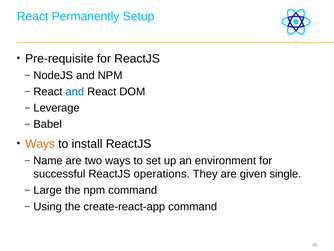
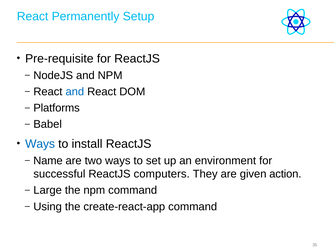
Leverage: Leverage -> Platforms
Ways at (40, 144) colour: orange -> blue
operations: operations -> computers
single: single -> action
